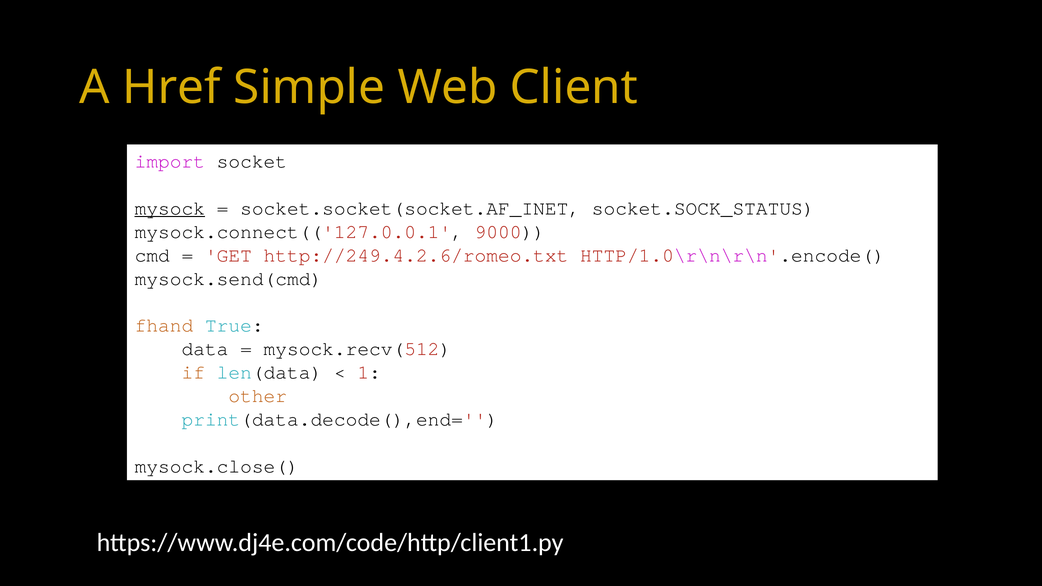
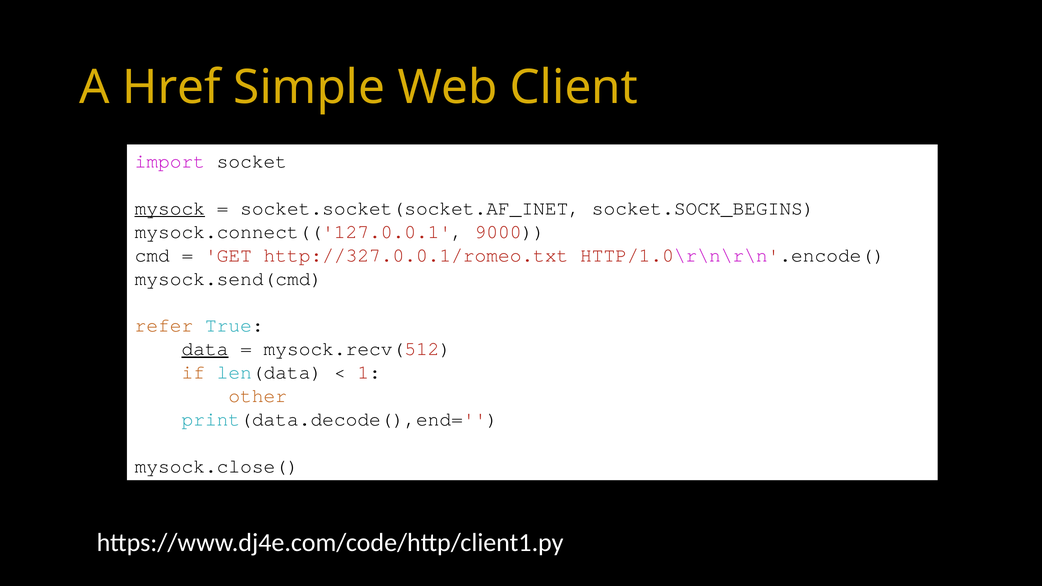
socket.SOCK_STATUS: socket.SOCK_STATUS -> socket.SOCK_BEGINS
http://249.4.2.6/romeo.txt: http://249.4.2.6/romeo.txt -> http://327.0.0.1/romeo.txt
fhand: fhand -> refer
data underline: none -> present
